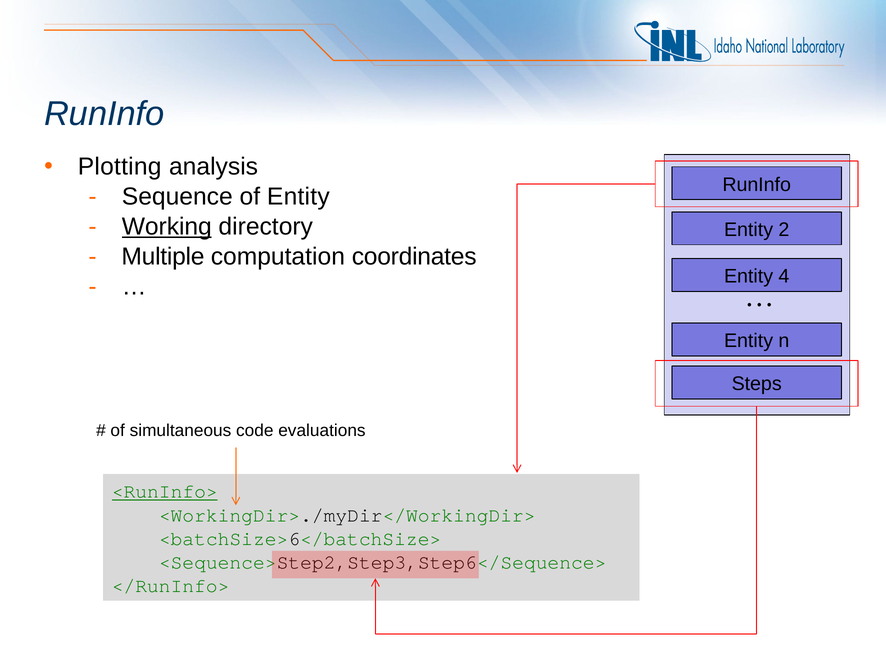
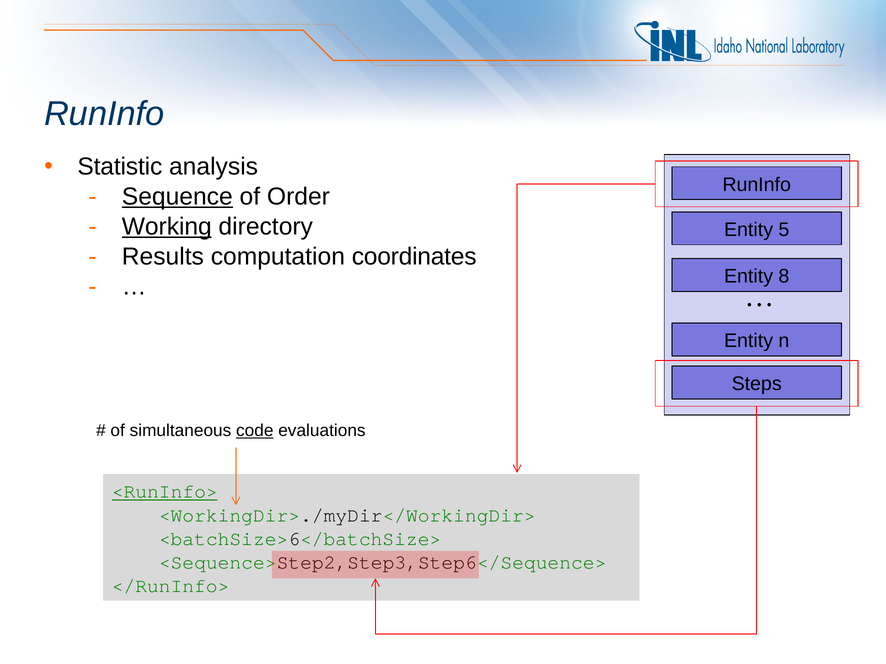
Plotting: Plotting -> Statistic
Sequence underline: none -> present
of Entity: Entity -> Order
2: 2 -> 5
Multiple: Multiple -> Results
4: 4 -> 8
code underline: none -> present
